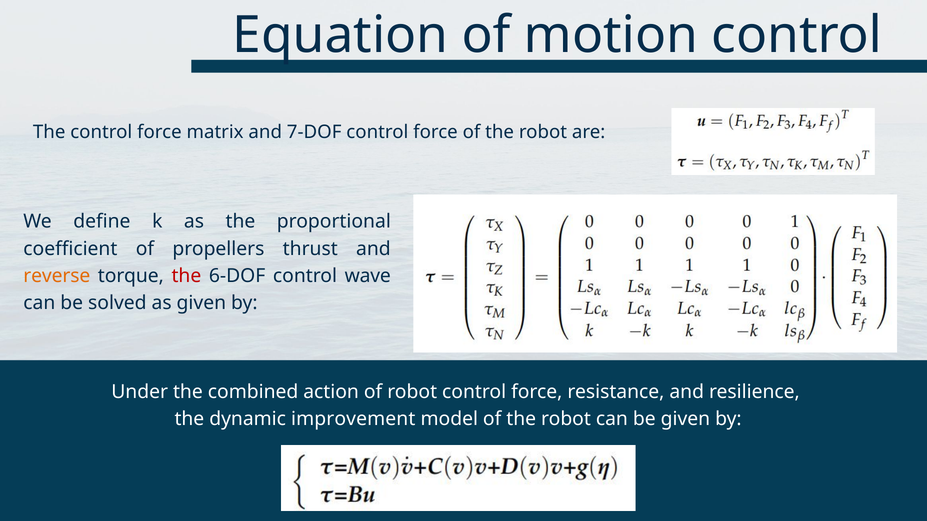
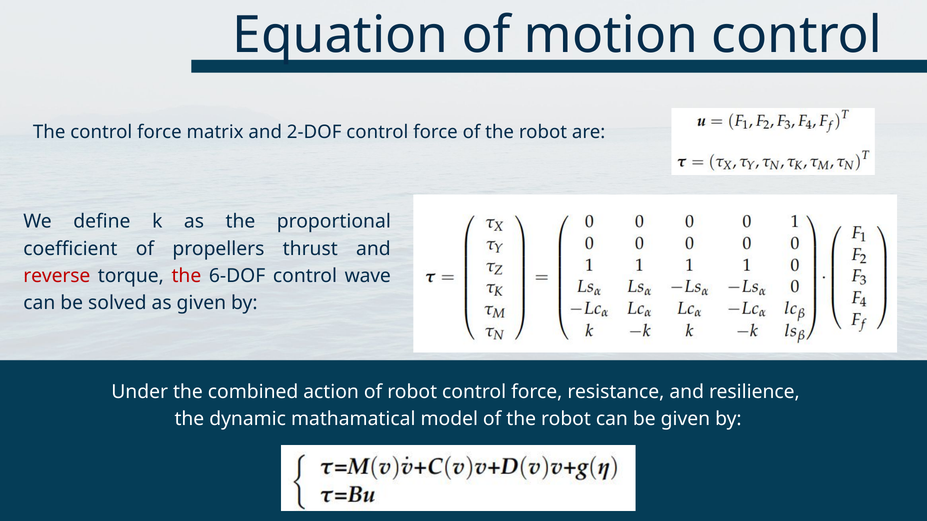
7-DOF: 7-DOF -> 2-DOF
reverse colour: orange -> red
improvement: improvement -> mathamatical
